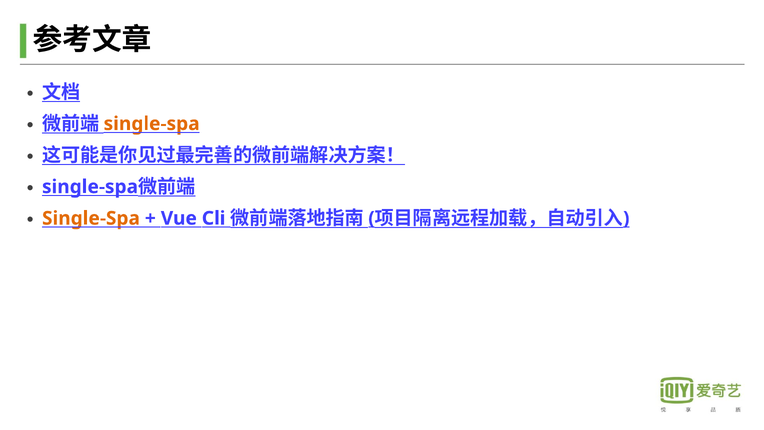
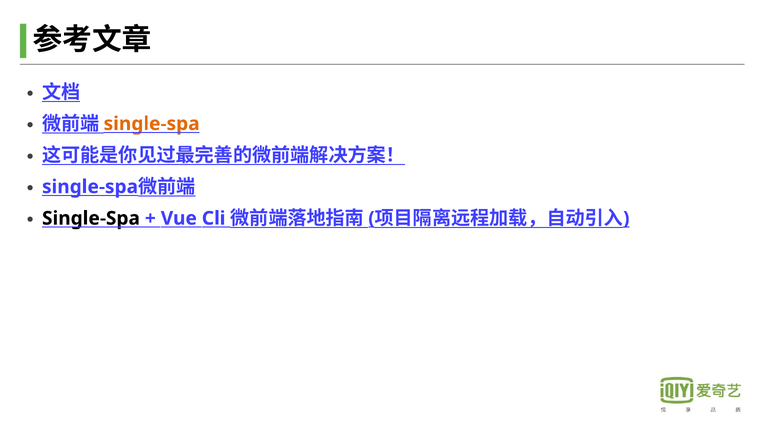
Single-Spa at (91, 218) colour: orange -> black
